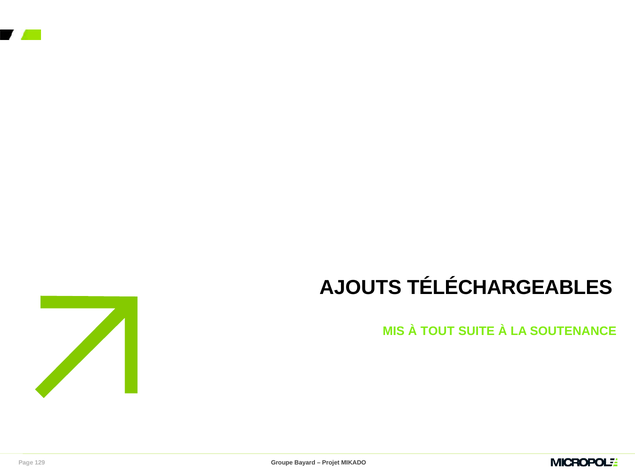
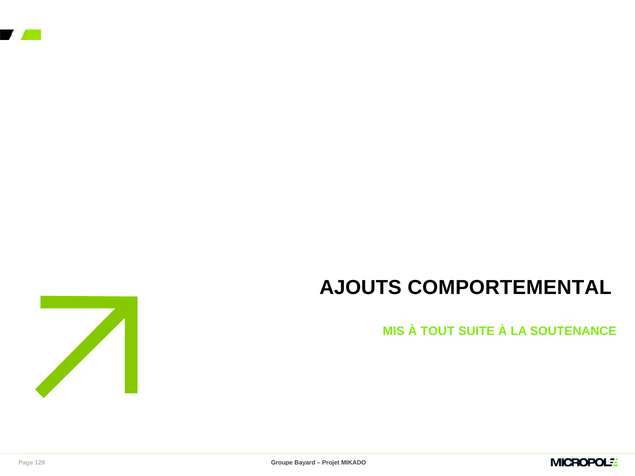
TÉLÉCHARGEABLES: TÉLÉCHARGEABLES -> COMPORTEMENTAL
